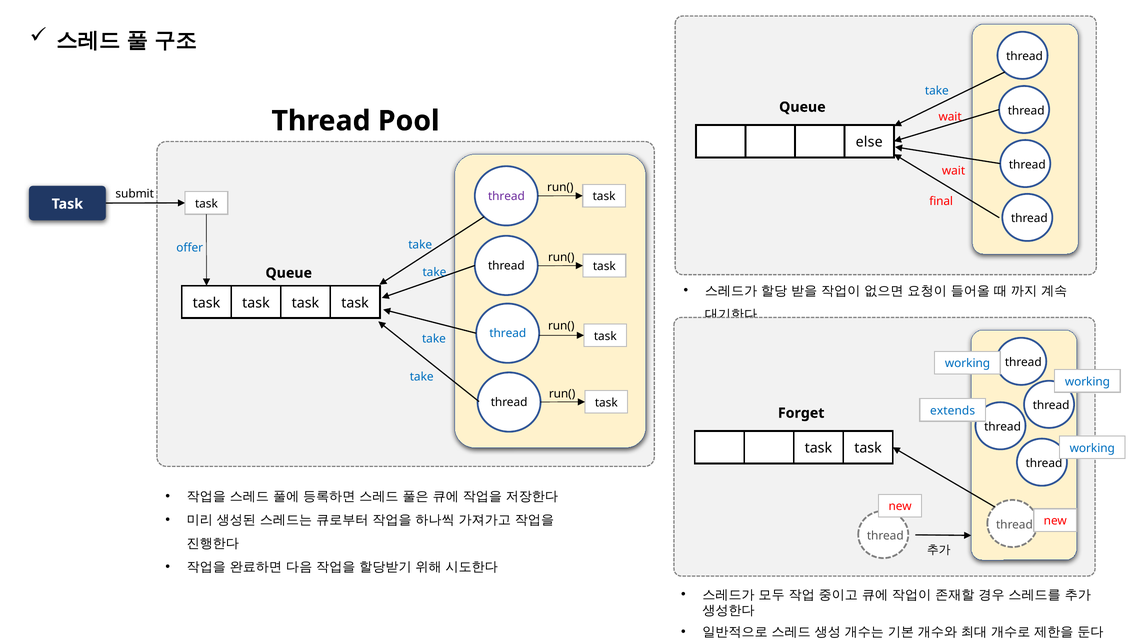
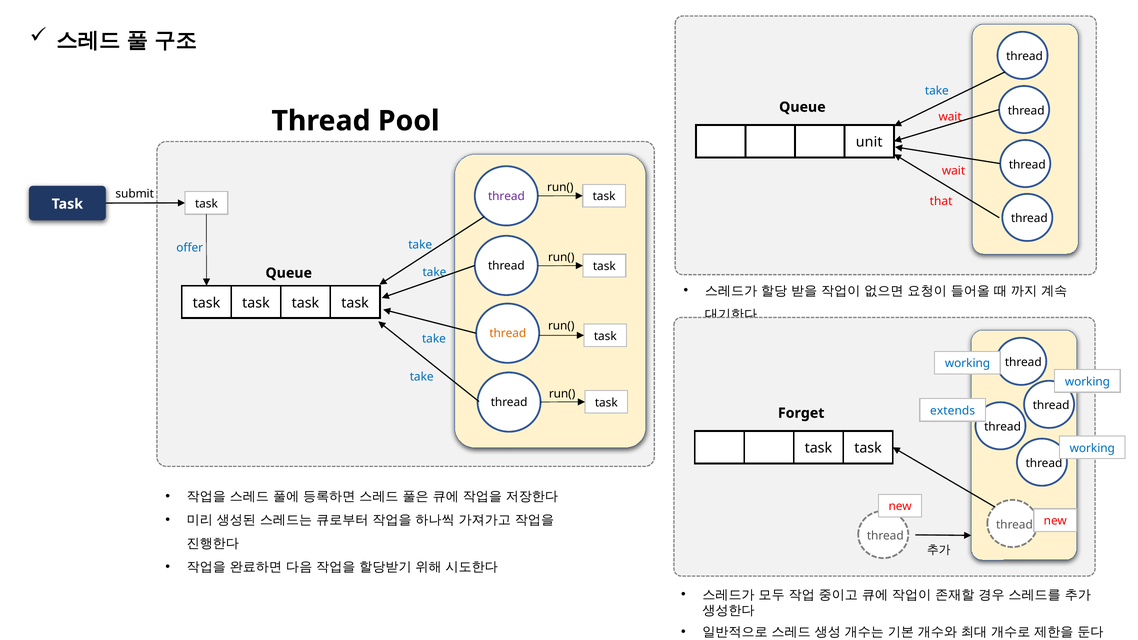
else: else -> unit
final: final -> that
thread at (508, 334) colour: blue -> orange
